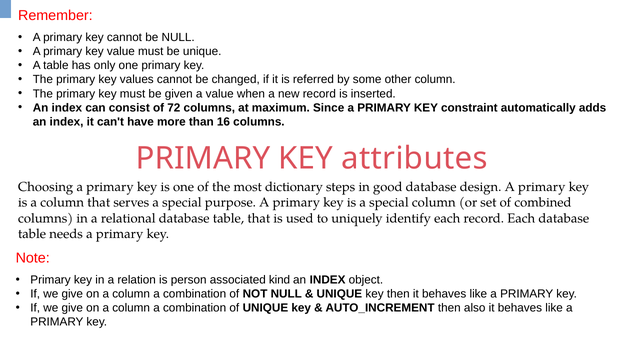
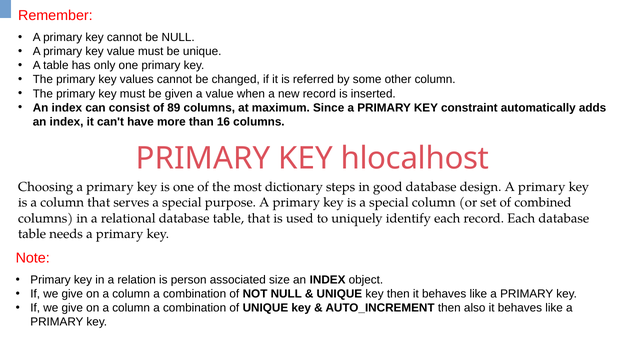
72: 72 -> 89
attributes: attributes -> hlocalhost
kind: kind -> size
